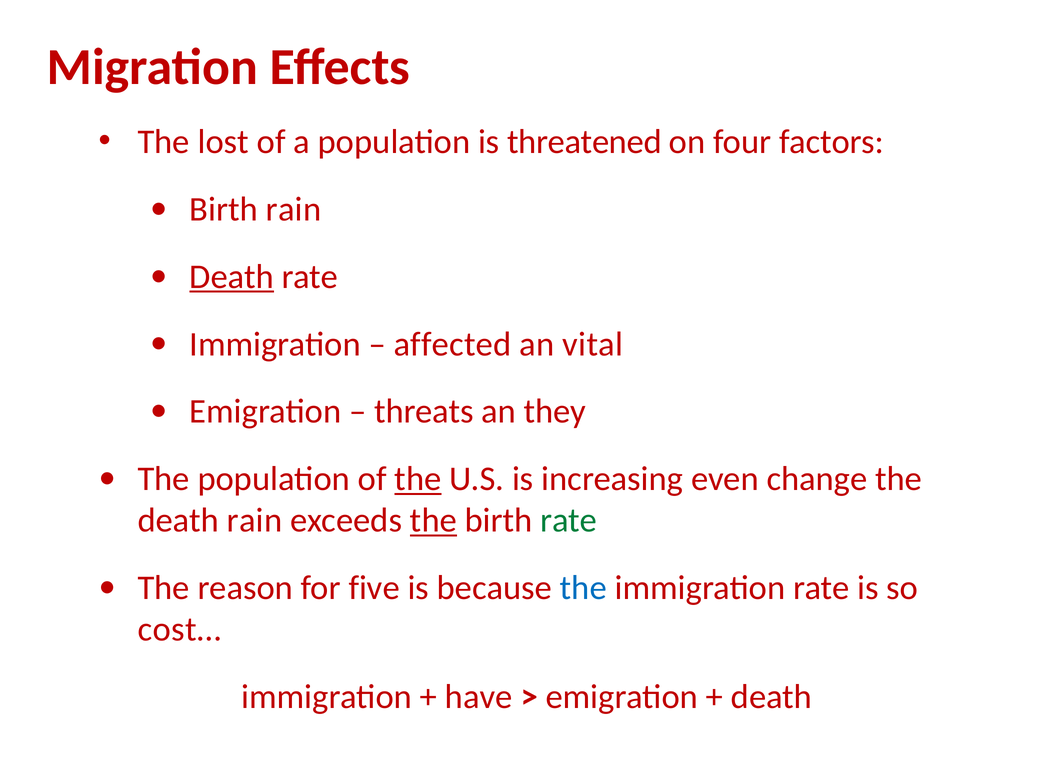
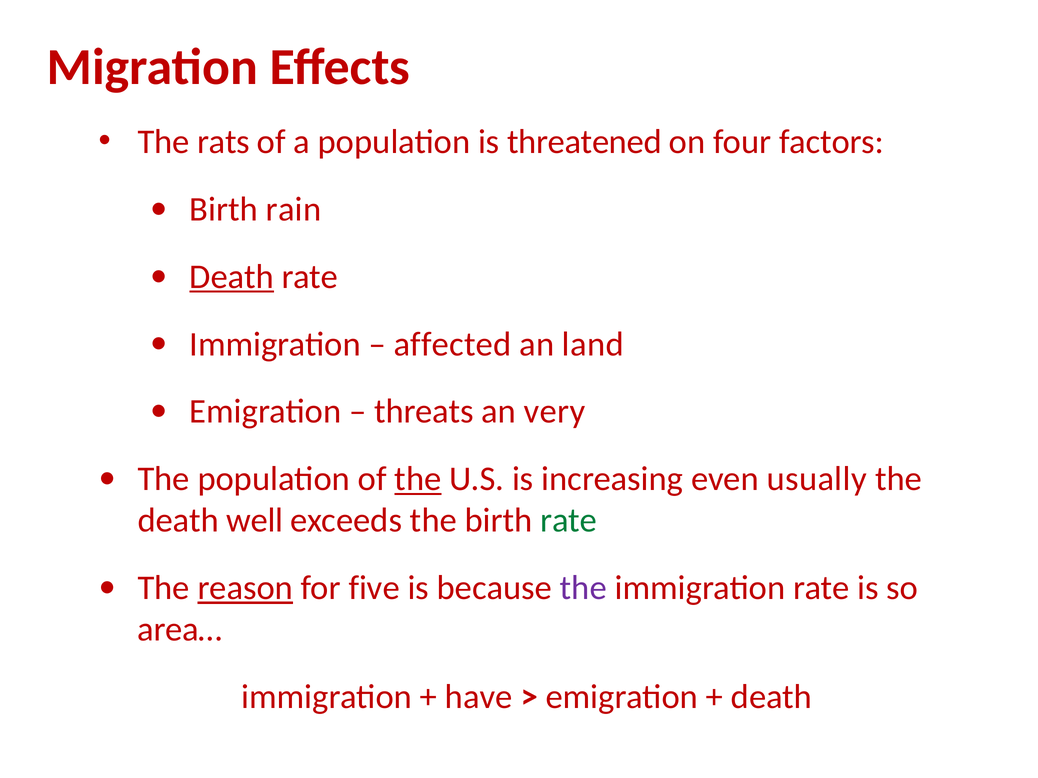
lost: lost -> rats
vital: vital -> land
they: they -> very
change: change -> usually
death rain: rain -> well
the at (433, 521) underline: present -> none
reason underline: none -> present
the at (583, 588) colour: blue -> purple
cost…: cost… -> area…
